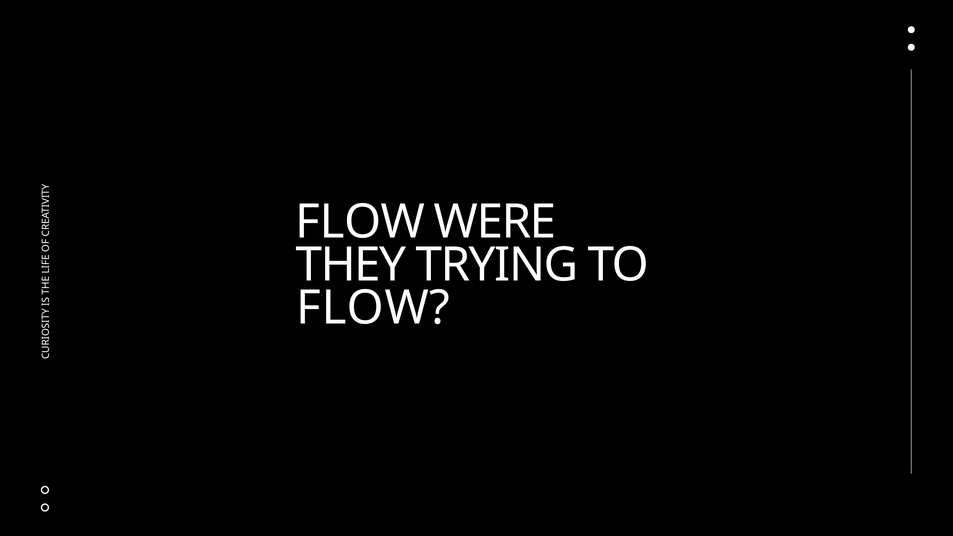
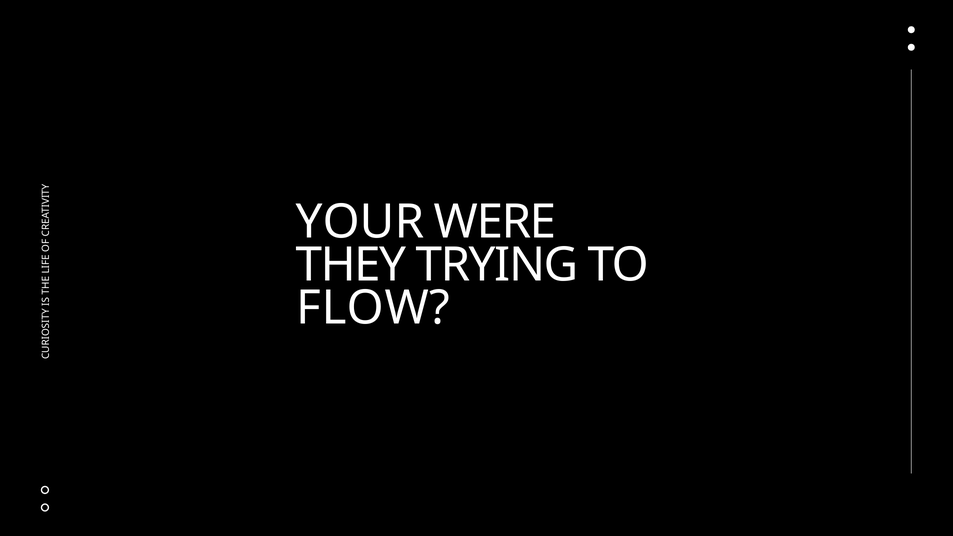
FLOW at (360, 222): FLOW -> YOUR
